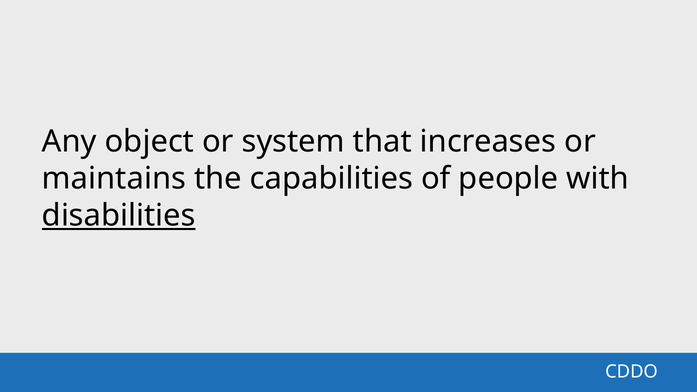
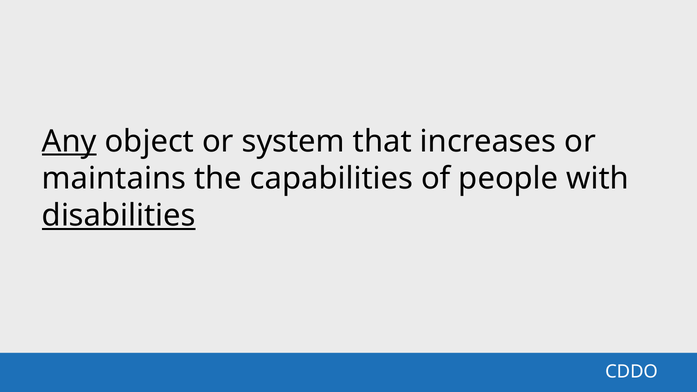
Any underline: none -> present
